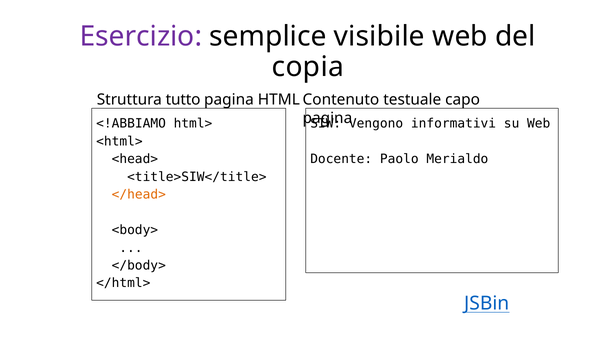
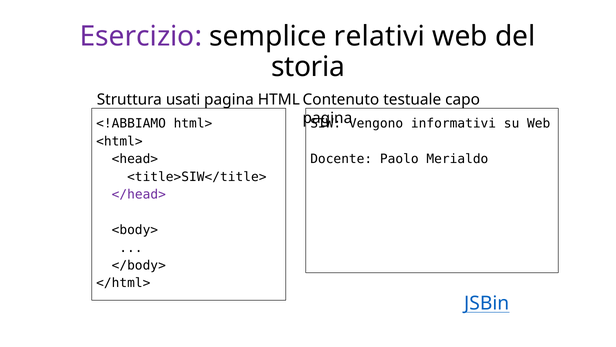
visibile: visibile -> relativi
copia: copia -> storia
tutto: tutto -> usati
</head> colour: orange -> purple
